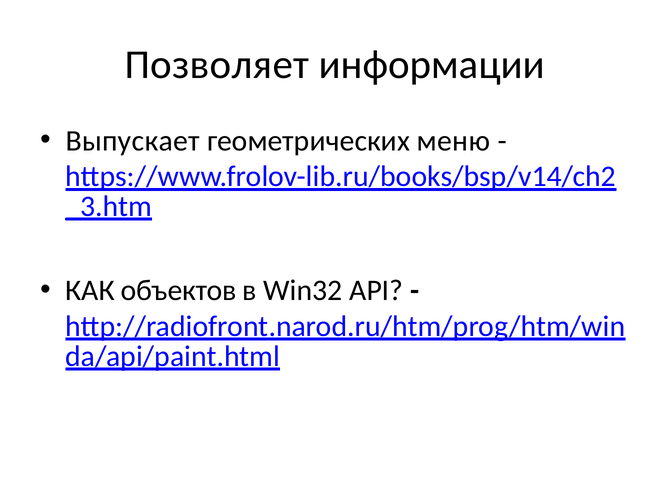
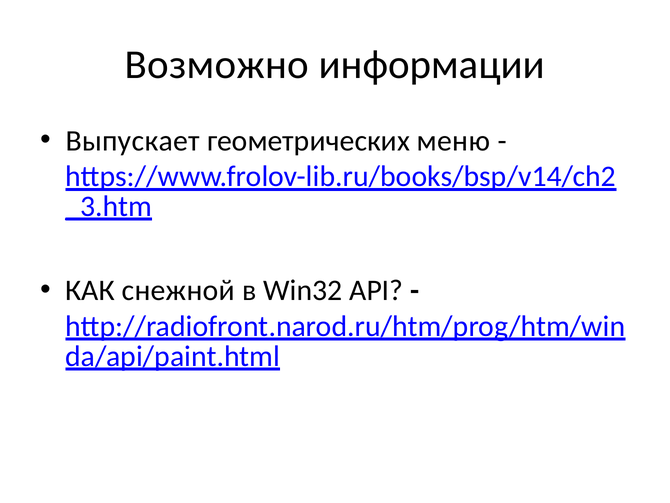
Позволяет: Позволяет -> Возможно
объектов: объектов -> снежной
